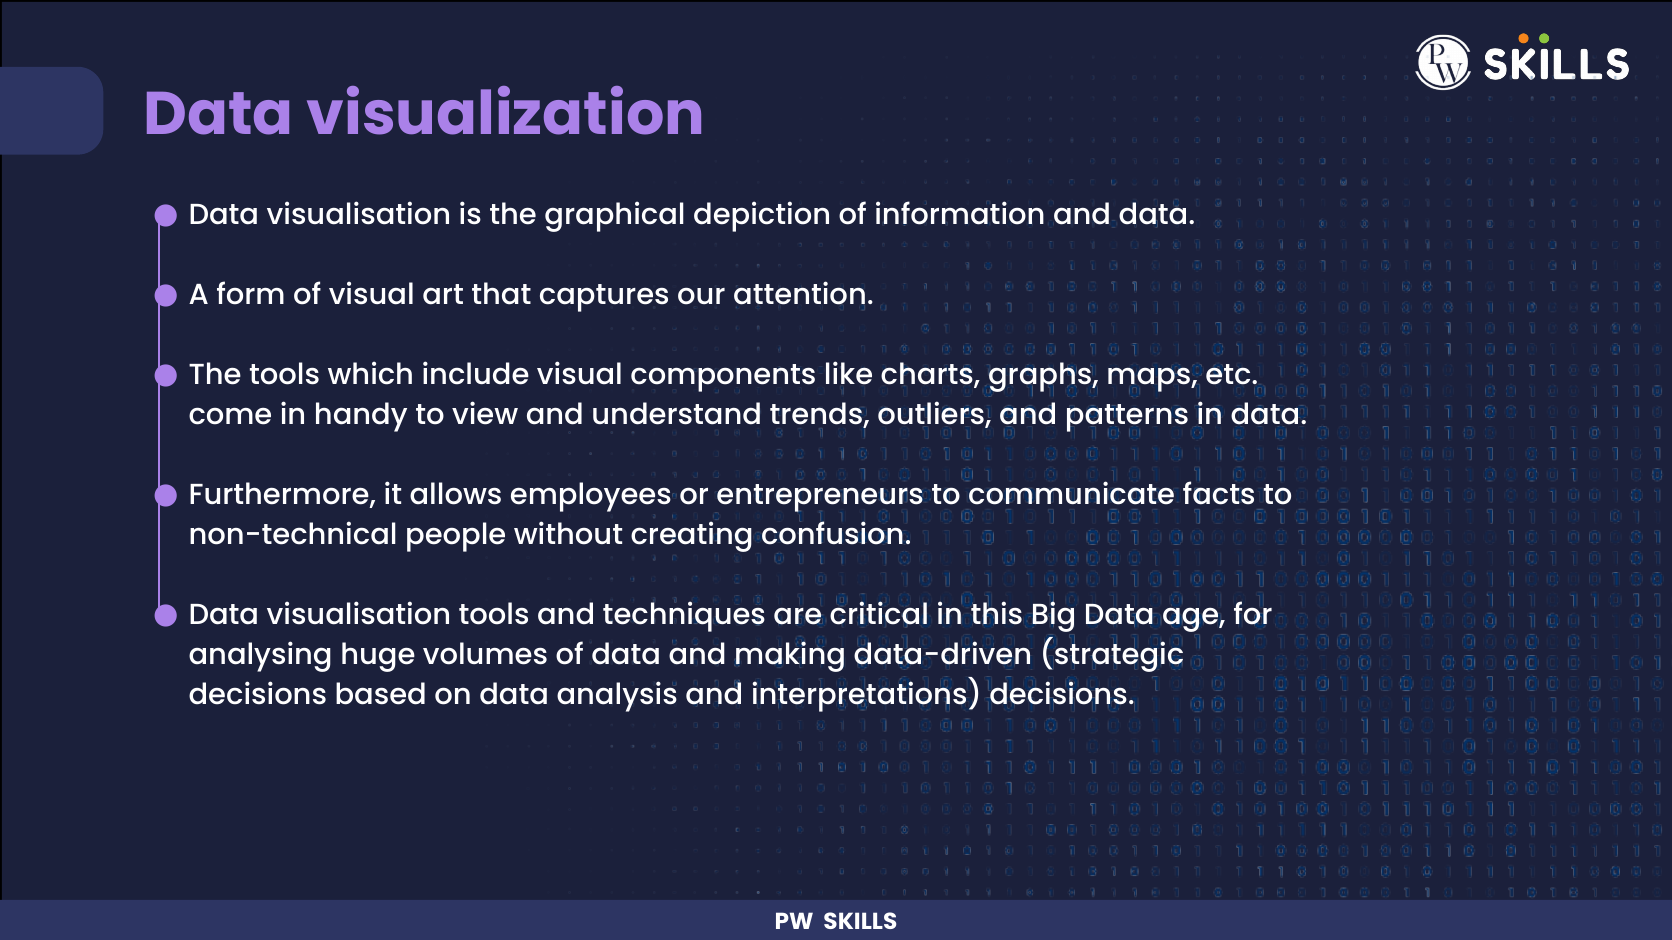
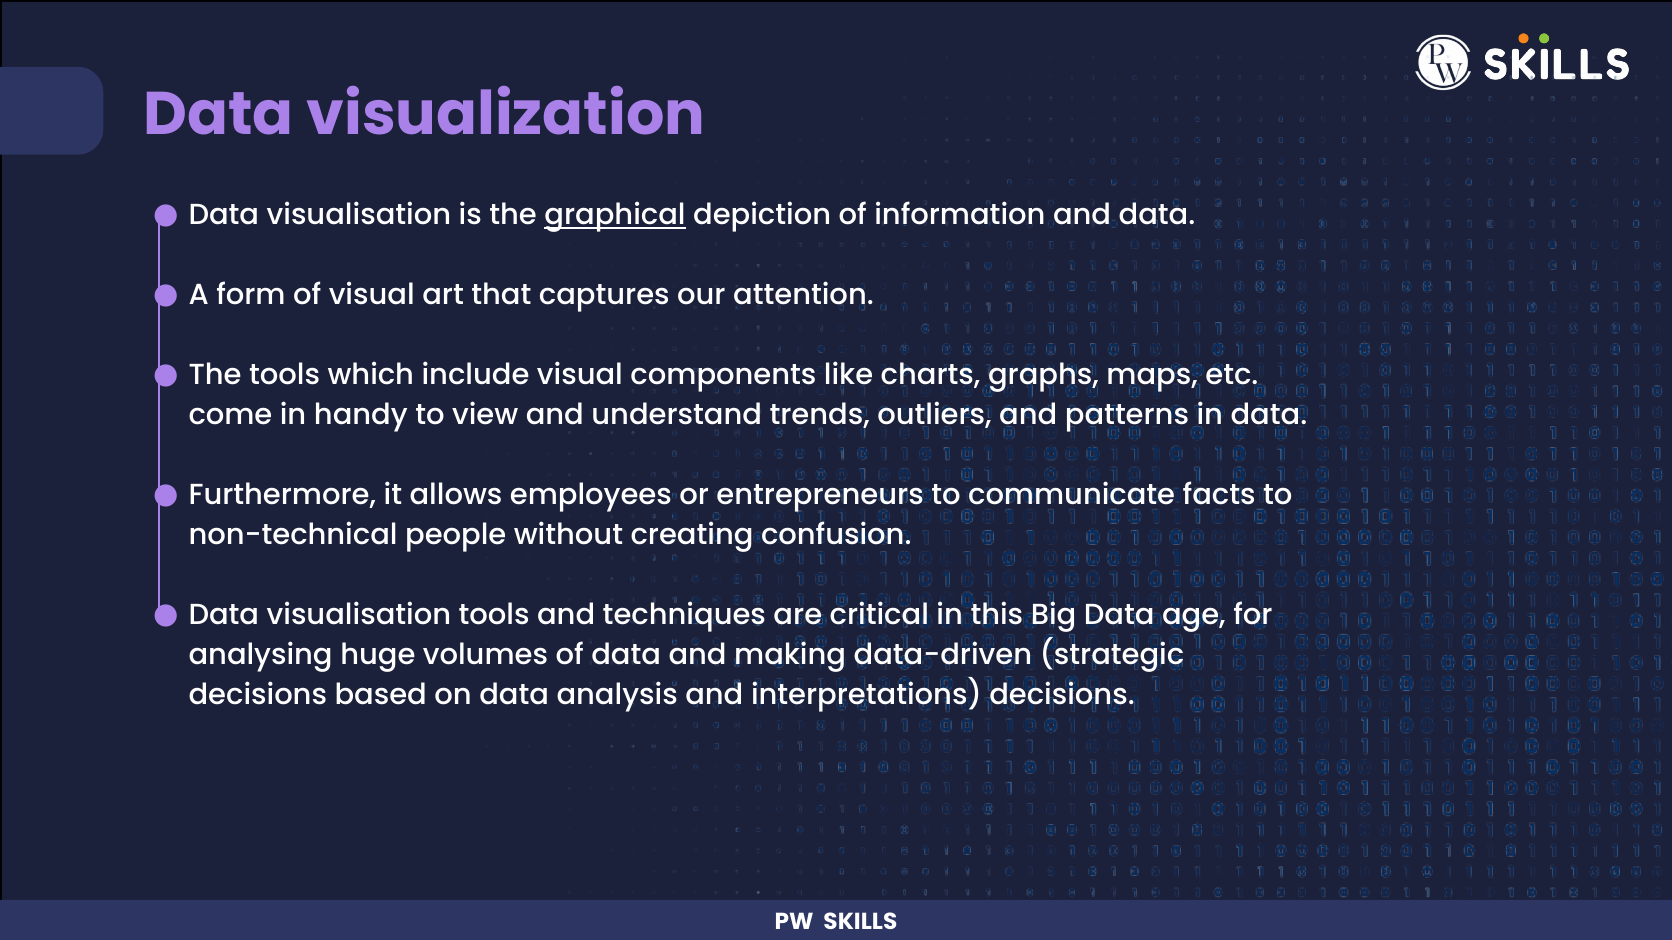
graphical underline: none -> present
